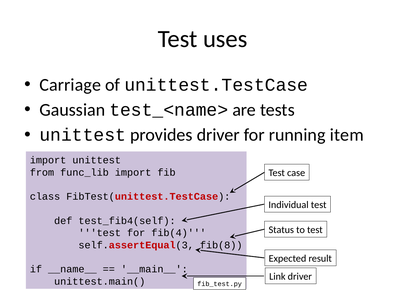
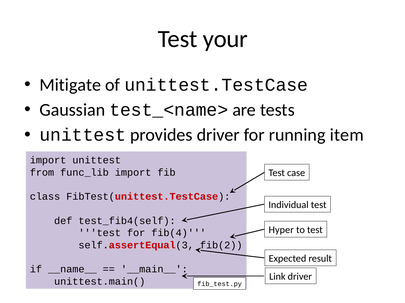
uses: uses -> your
Carriage: Carriage -> Mitigate
Status: Status -> Hyper
fib(8: fib(8 -> fib(2
